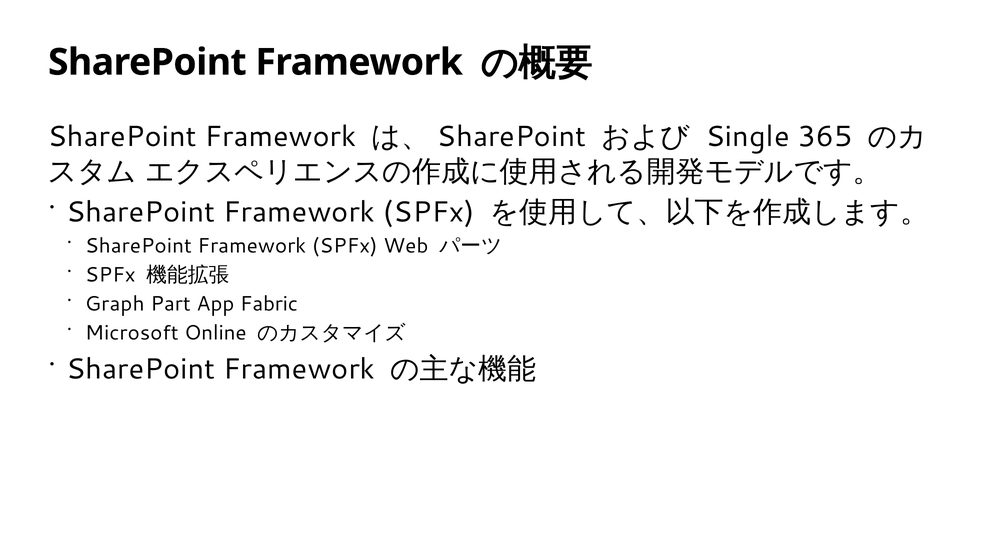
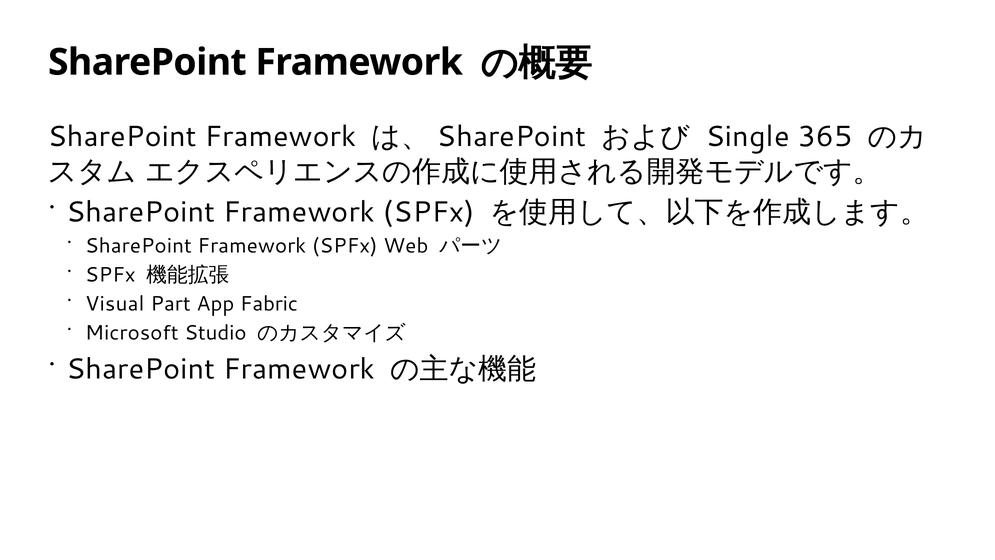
Graph: Graph -> Visual
Online: Online -> Studio
